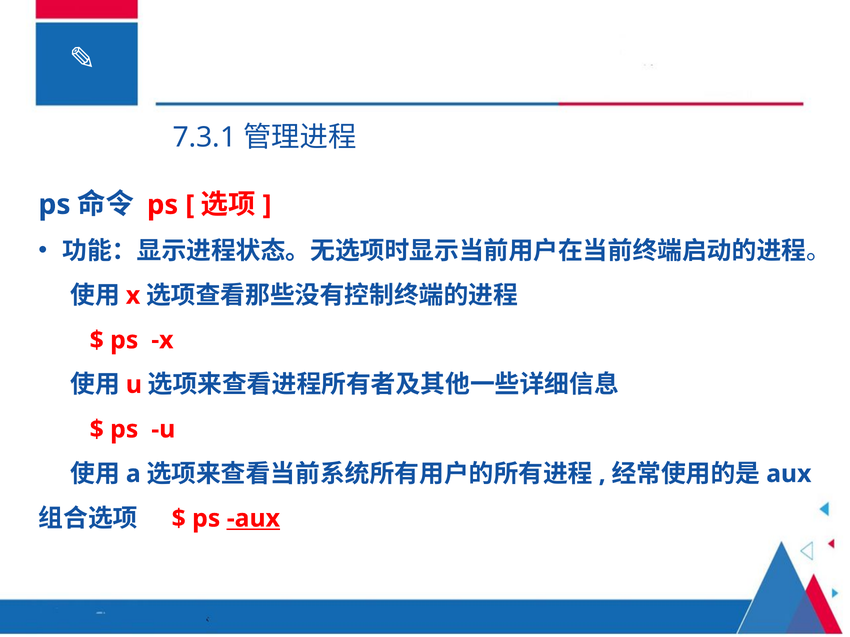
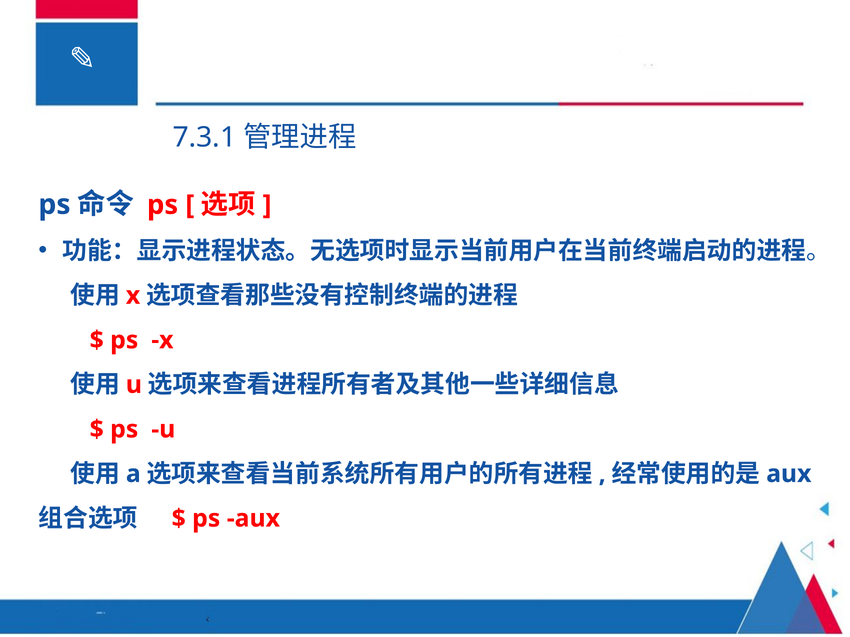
aux at (253, 519) underline: present -> none
